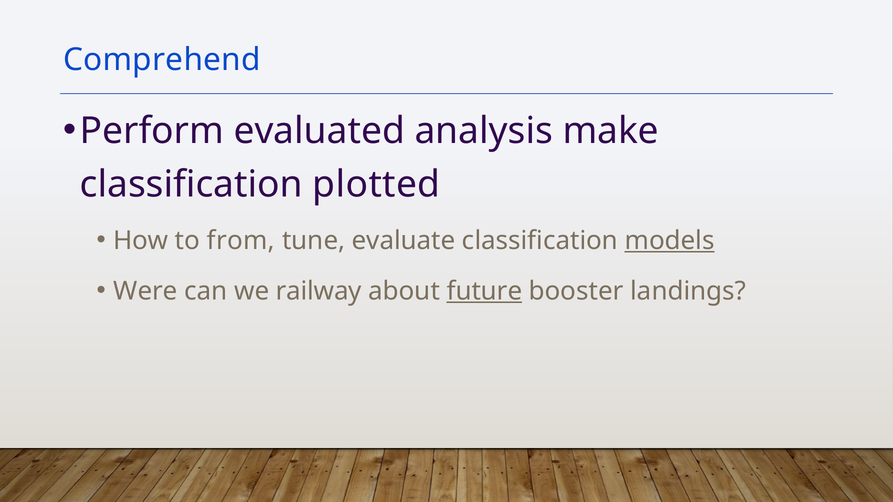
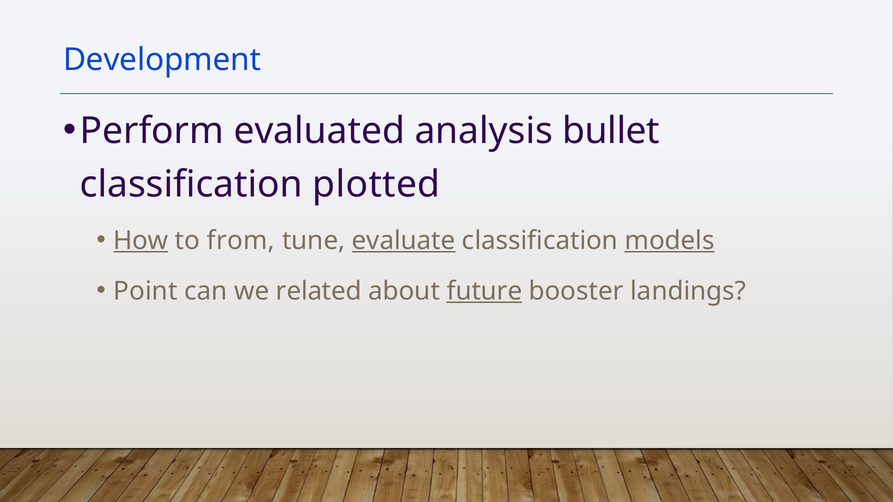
Comprehend: Comprehend -> Development
make: make -> bullet
How underline: none -> present
evaluate underline: none -> present
Were: Were -> Point
railway: railway -> related
